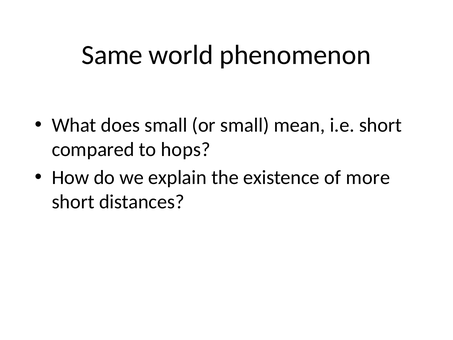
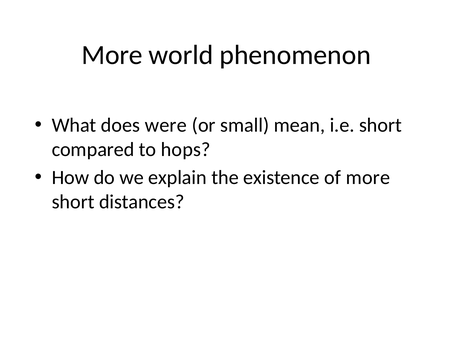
Same at (112, 55): Same -> More
does small: small -> were
